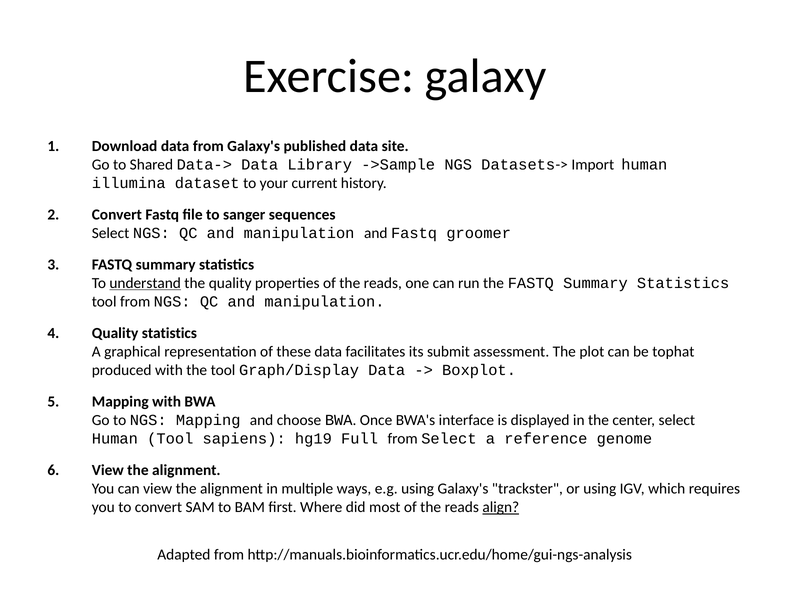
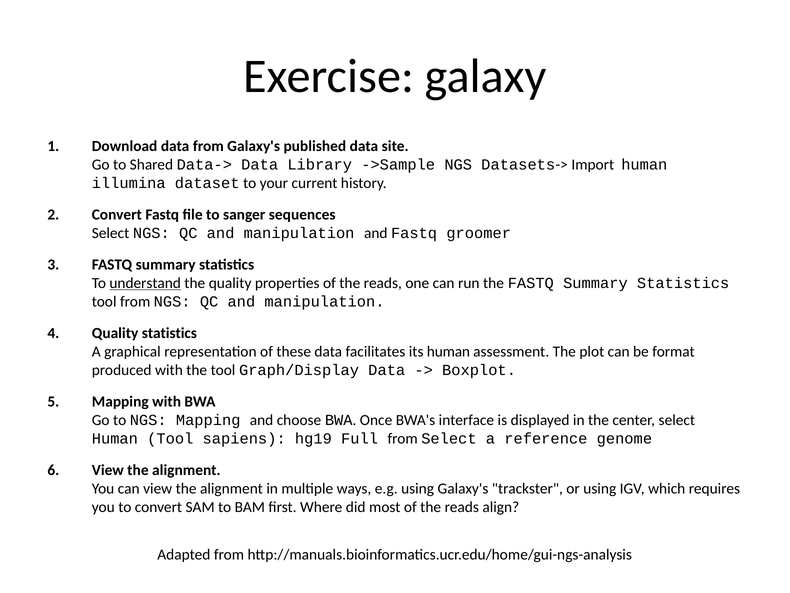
its submit: submit -> human
tophat: tophat -> format
align underline: present -> none
